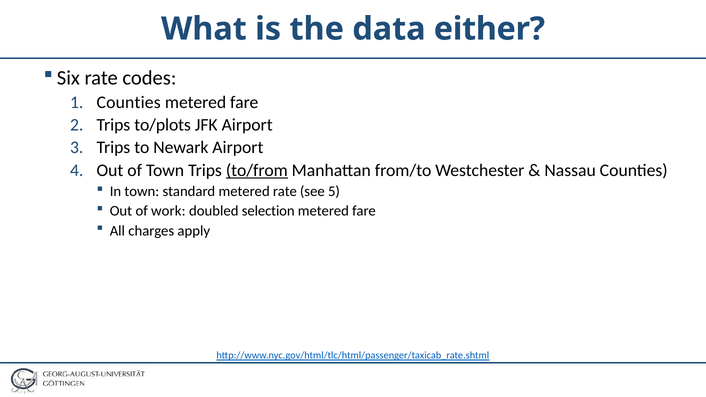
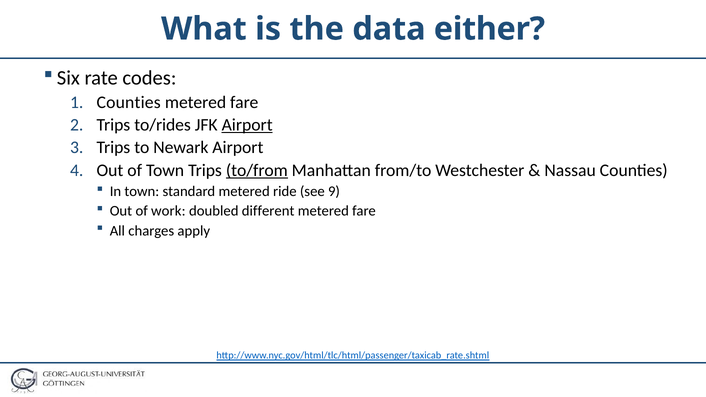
to/plots: to/plots -> to/rides
Airport at (247, 125) underline: none -> present
metered rate: rate -> ride
5: 5 -> 9
selection: selection -> different
